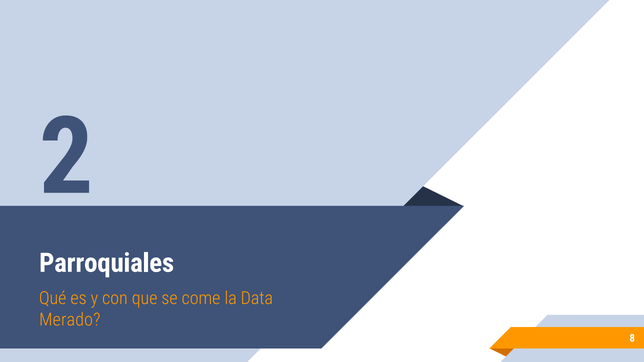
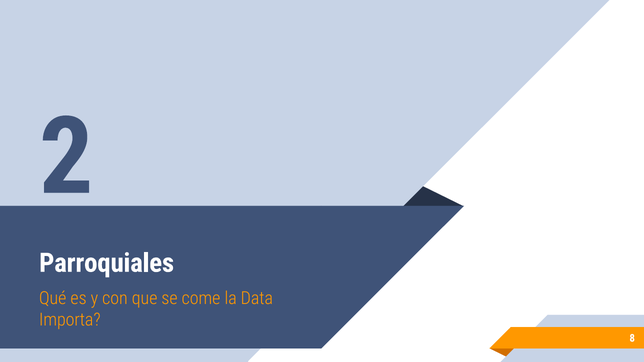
Merado: Merado -> Importa
